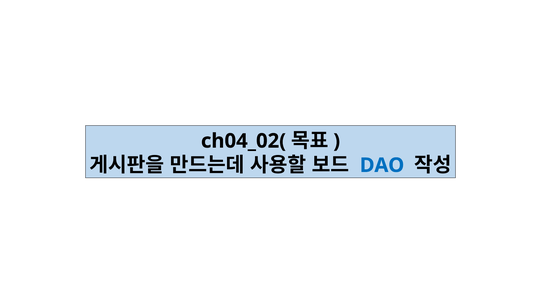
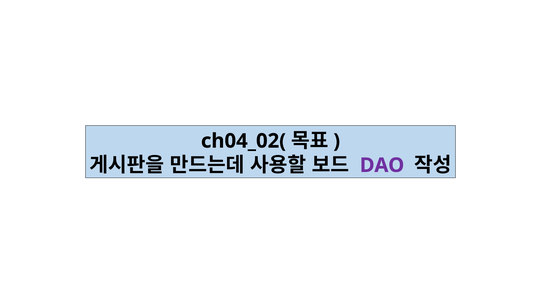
DAO colour: blue -> purple
